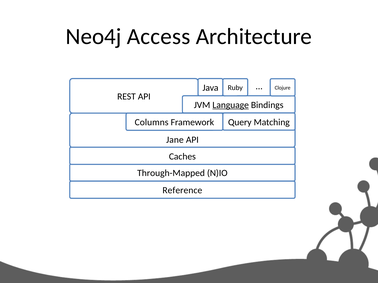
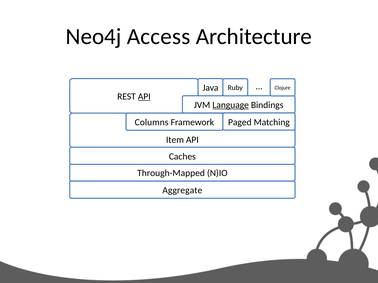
API at (144, 97) underline: none -> present
Query: Query -> Paged
Jane: Jane -> Item
Reference: Reference -> Aggregate
